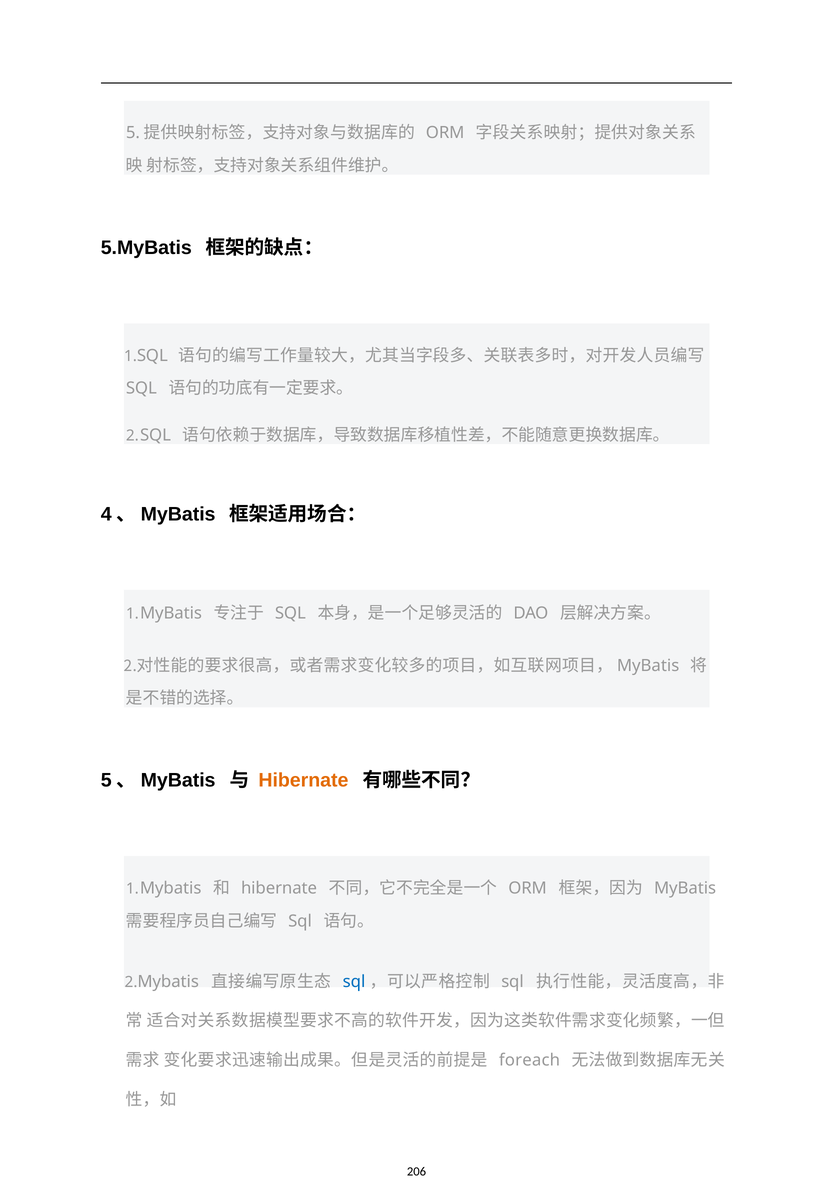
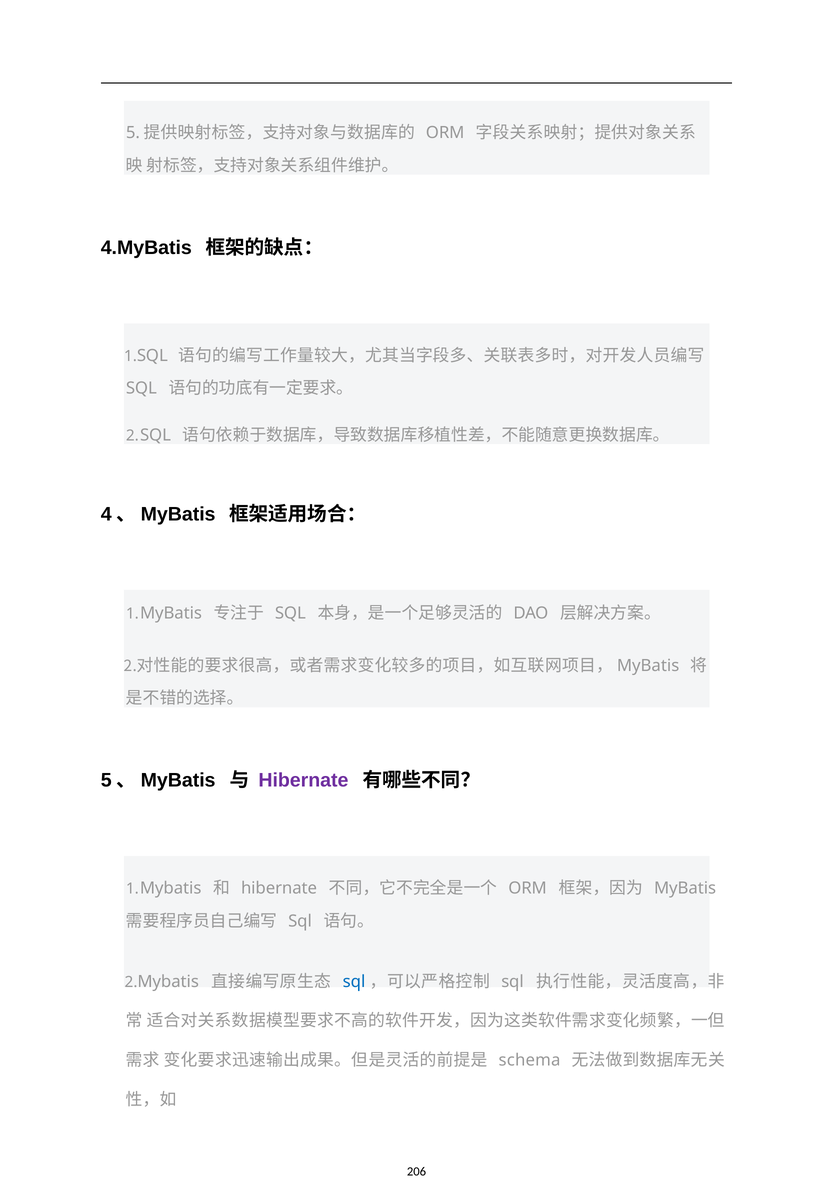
5.MyBatis: 5.MyBatis -> 4.MyBatis
Hibernate at (303, 780) colour: orange -> purple
foreach: foreach -> schema
